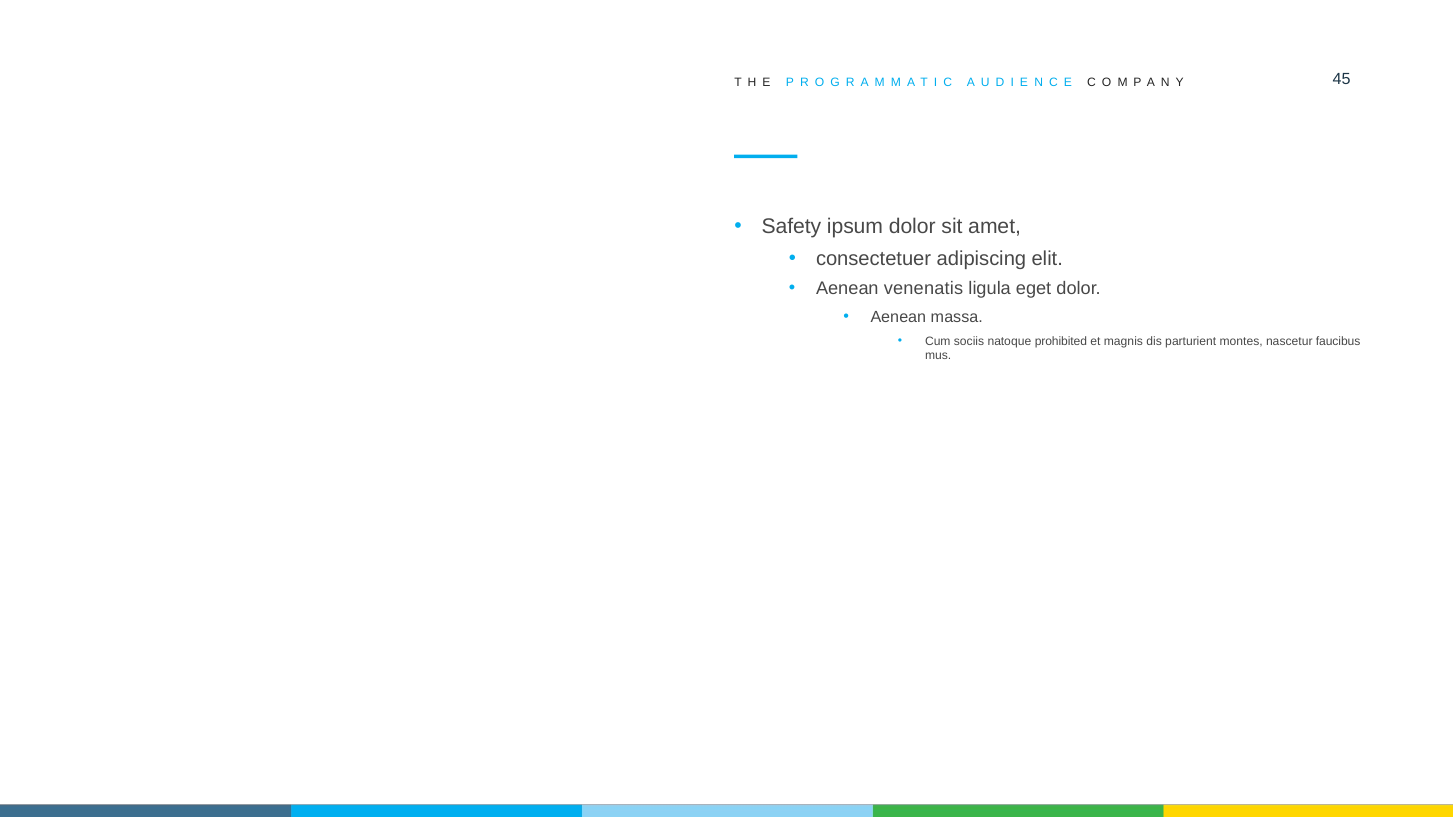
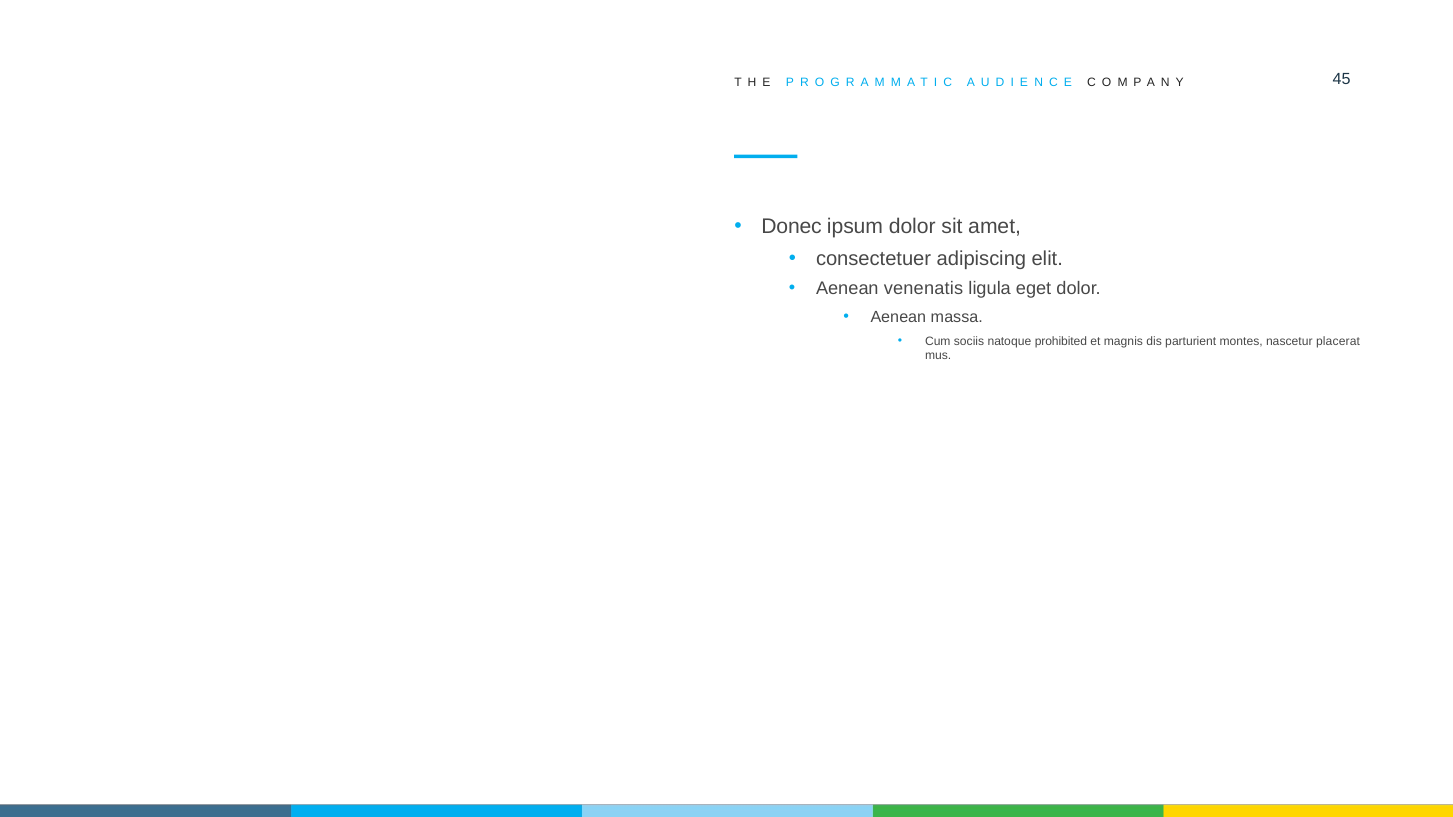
Safety: Safety -> Donec
faucibus: faucibus -> placerat
